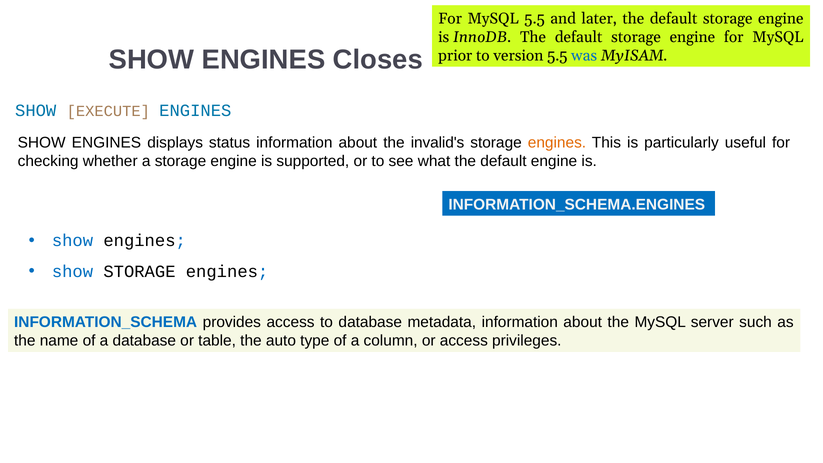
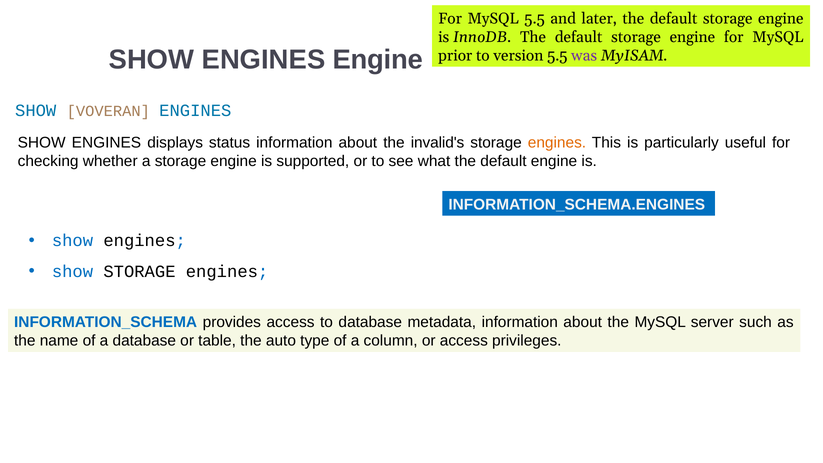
ENGINES Closes: Closes -> Engine
was colour: blue -> purple
EXECUTE: EXECUTE -> VOVERAN
